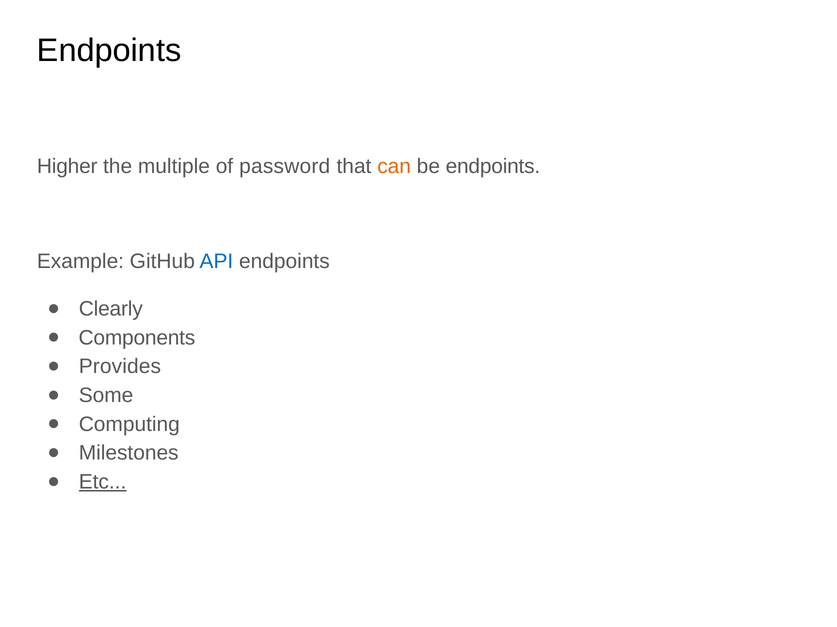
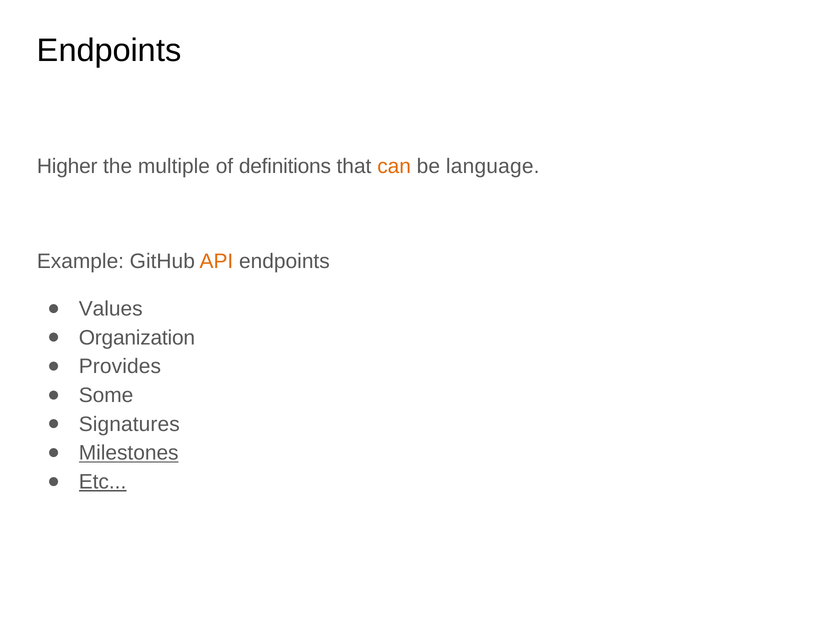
password: password -> definitions
be endpoints: endpoints -> language
API colour: blue -> orange
Clearly: Clearly -> Values
Components: Components -> Organization
Computing: Computing -> Signatures
Milestones underline: none -> present
